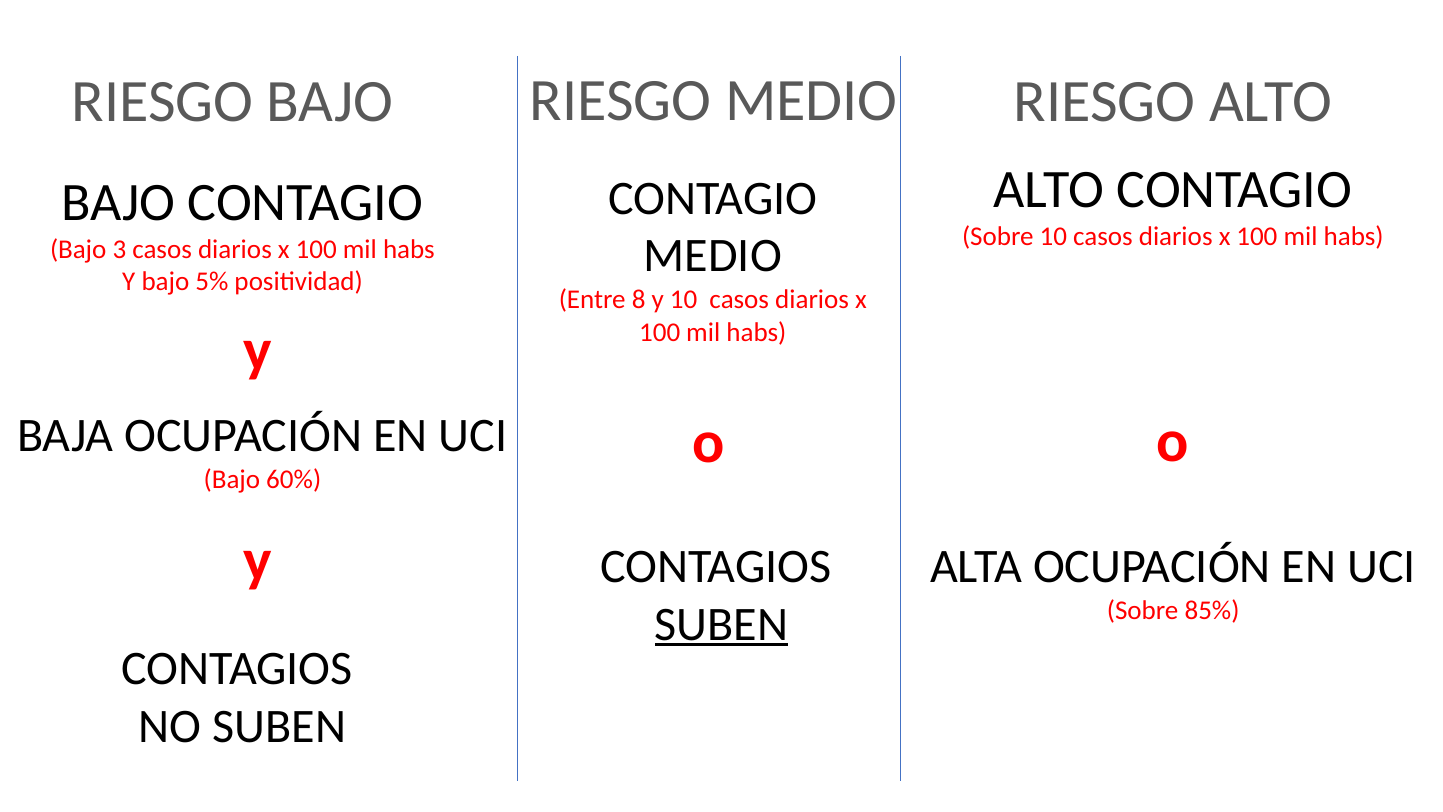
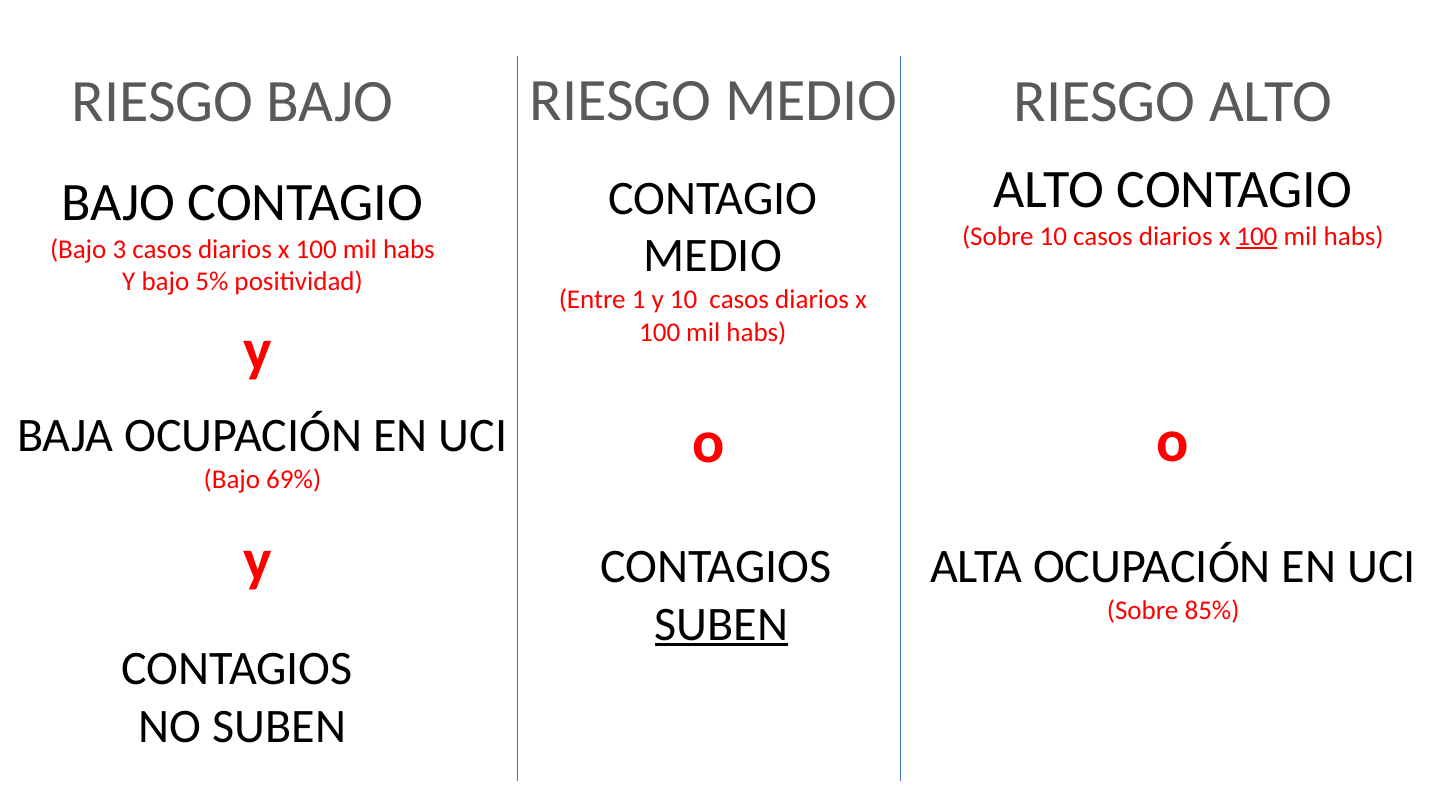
100 at (1257, 236) underline: none -> present
8: 8 -> 1
60%: 60% -> 69%
